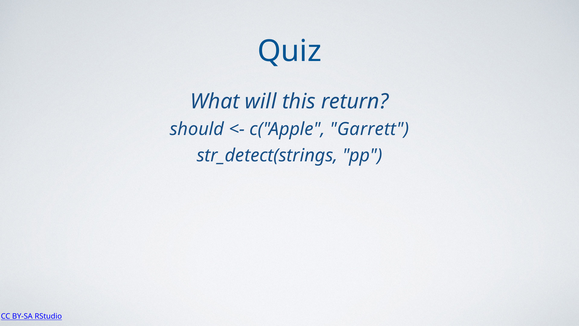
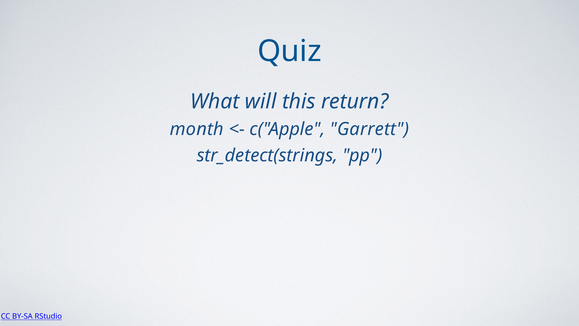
should: should -> month
